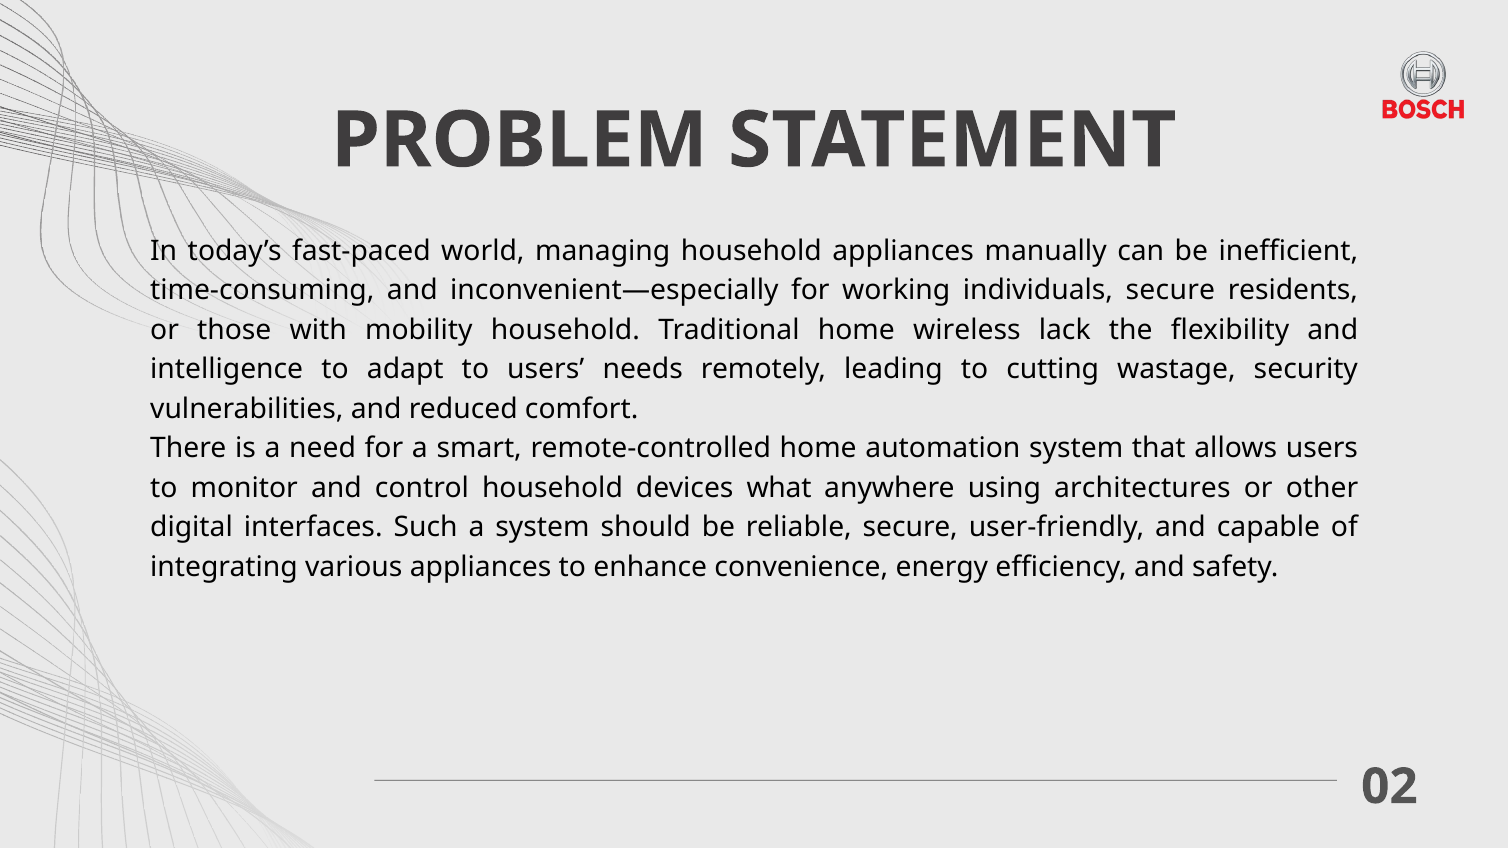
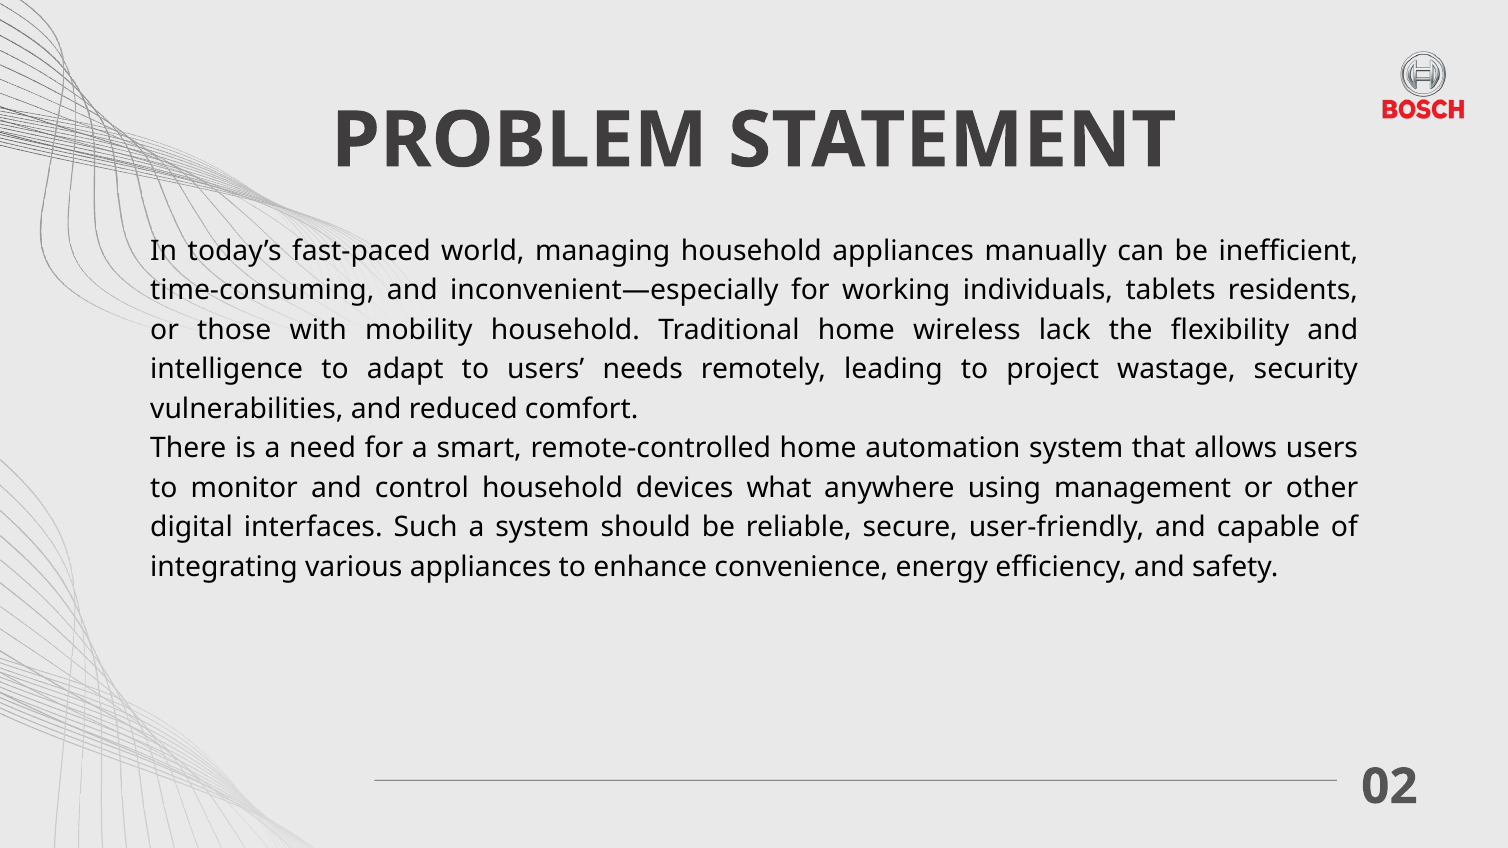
individuals secure: secure -> tablets
cutting: cutting -> project
architectures: architectures -> management
